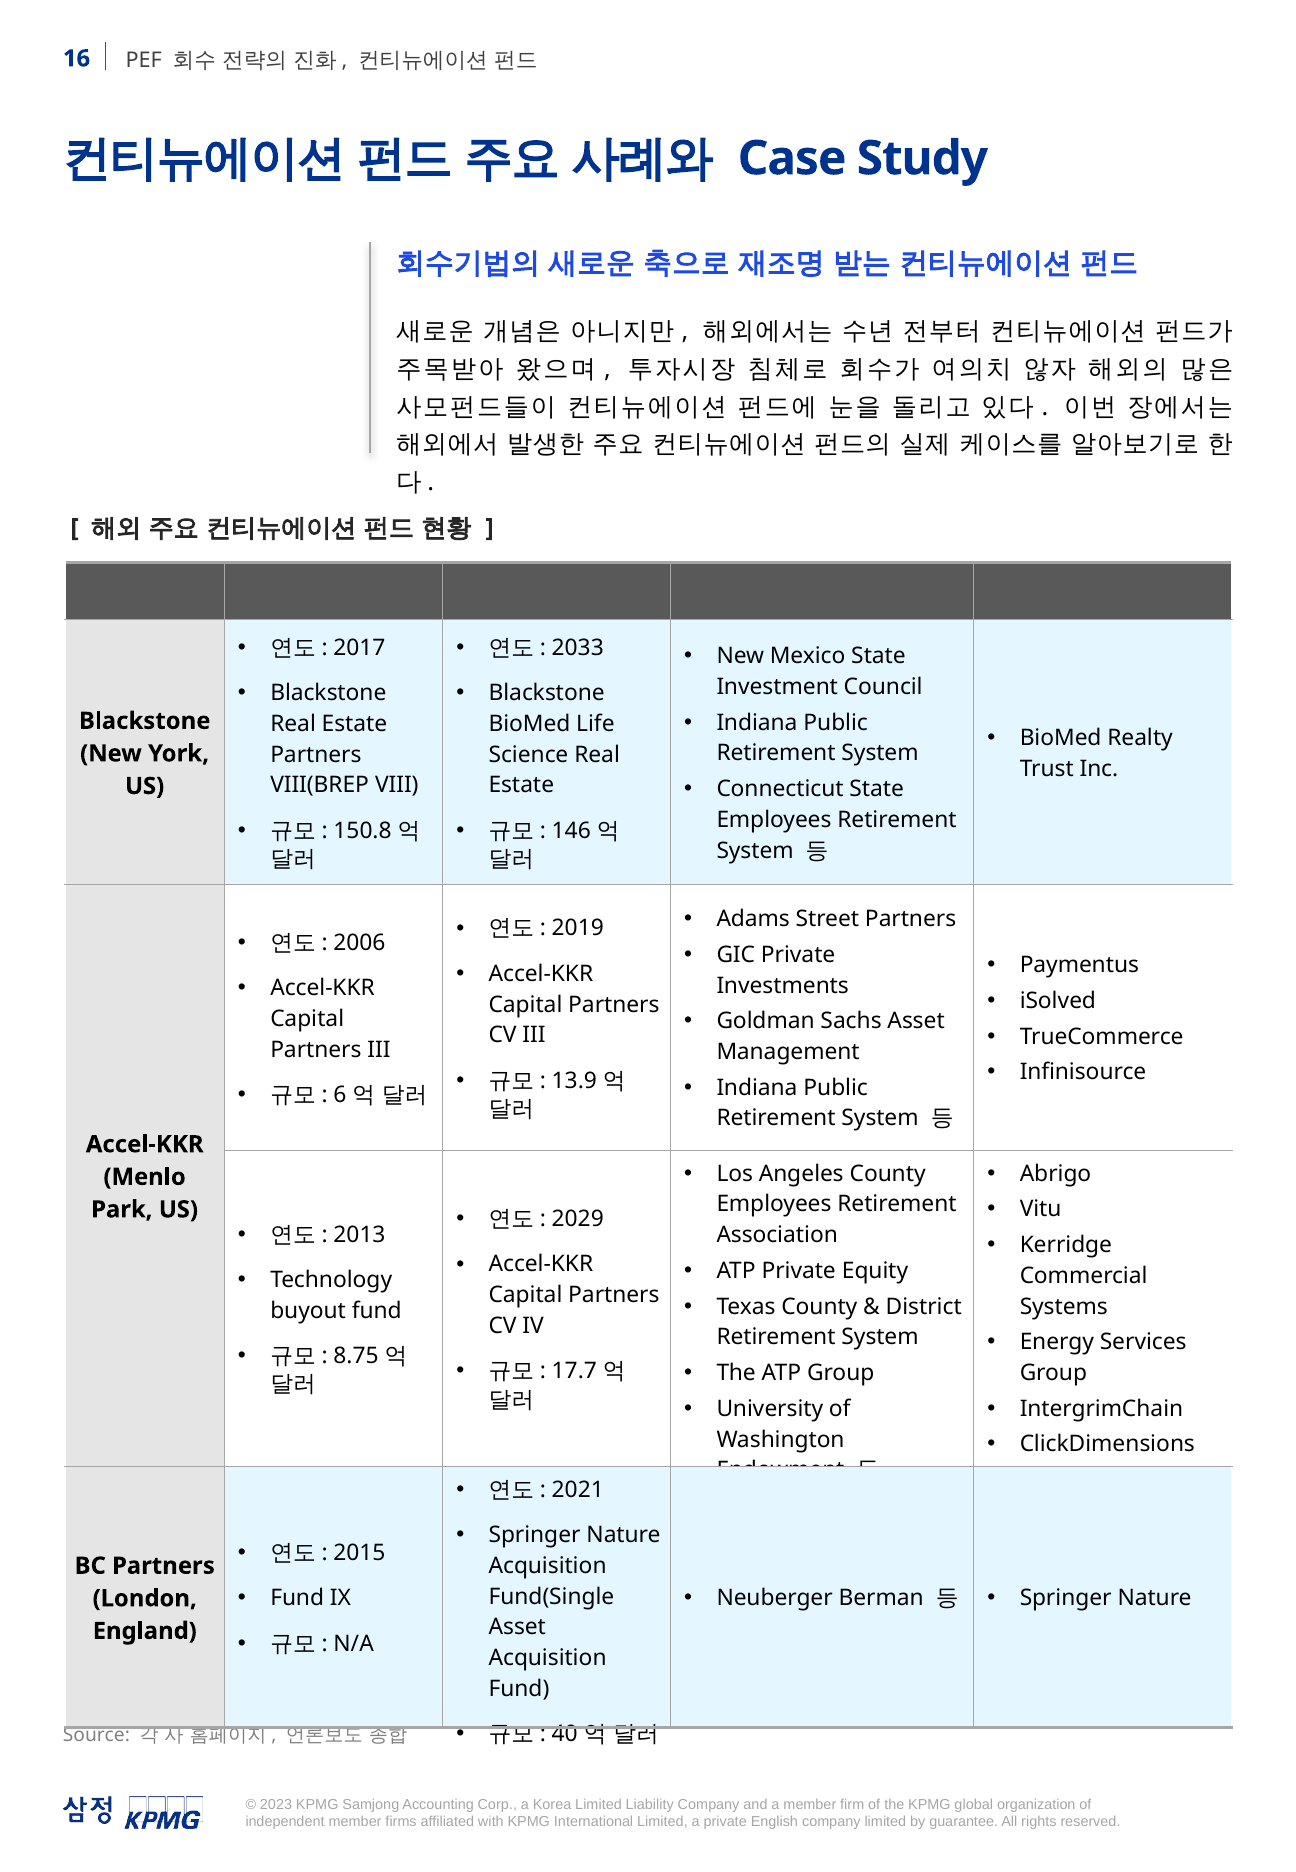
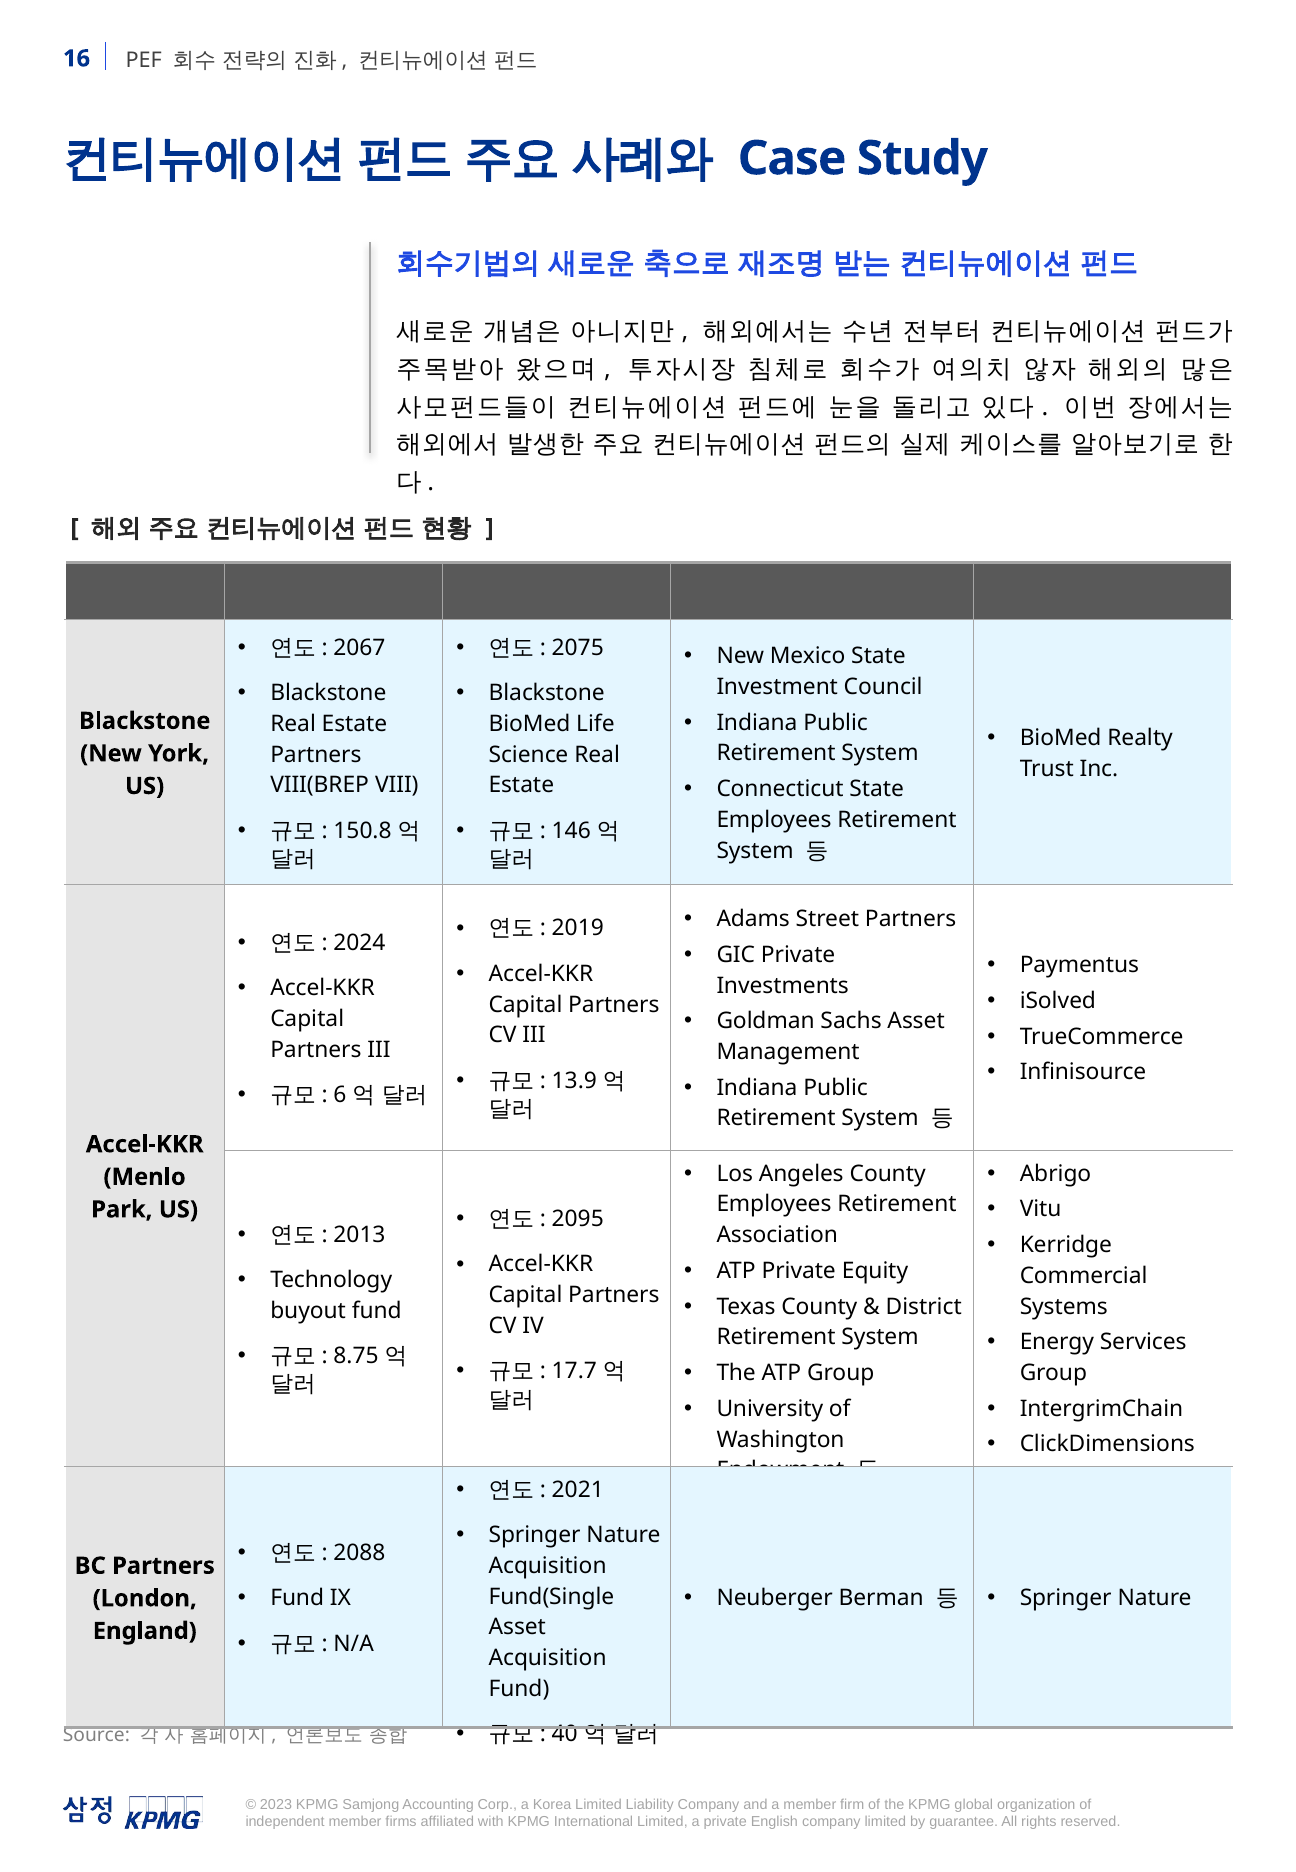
2017: 2017 -> 2067
2033: 2033 -> 2075
2006: 2006 -> 2024
2029: 2029 -> 2095
2015: 2015 -> 2088
